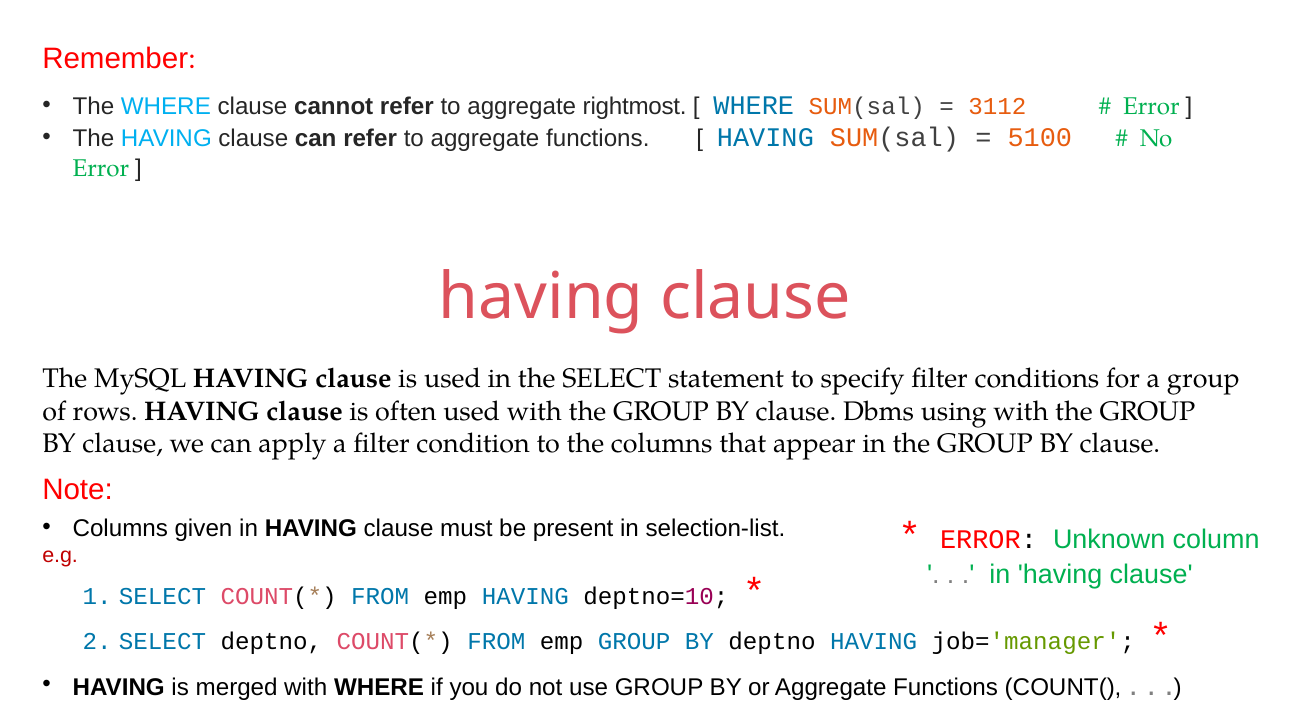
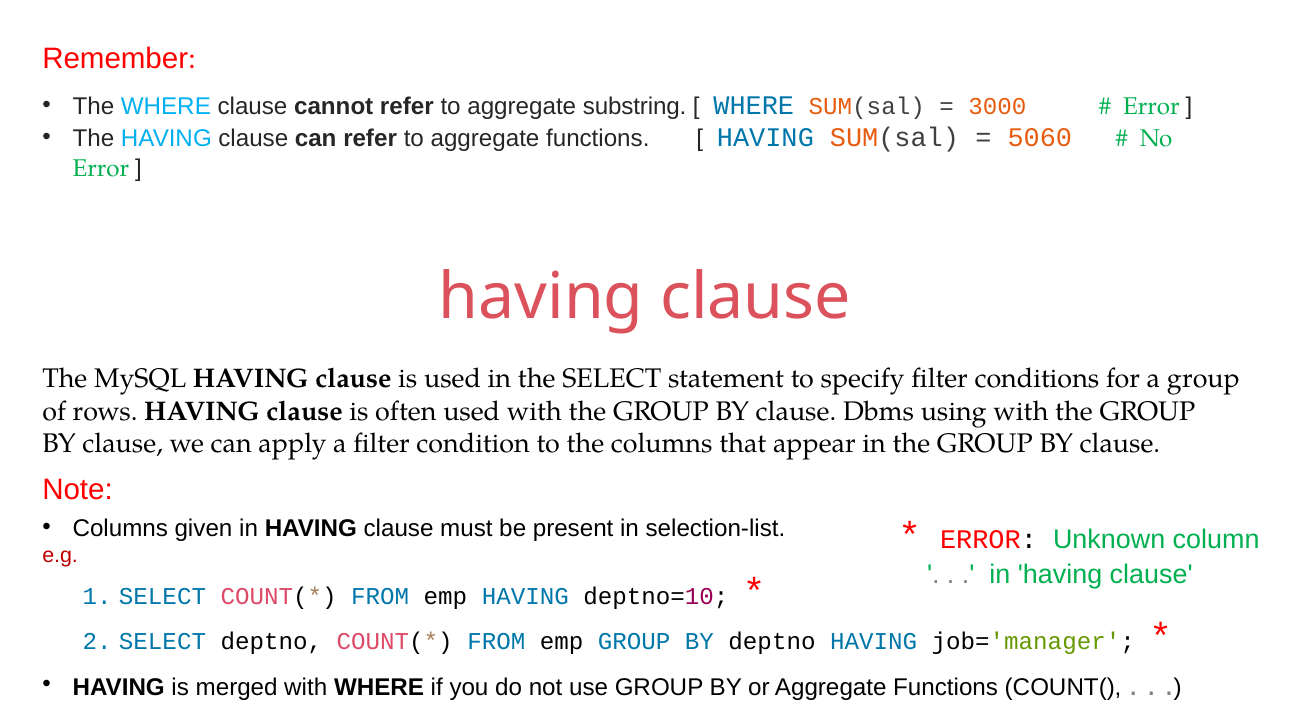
rightmost: rightmost -> substring
3112: 3112 -> 3000
5100: 5100 -> 5060
